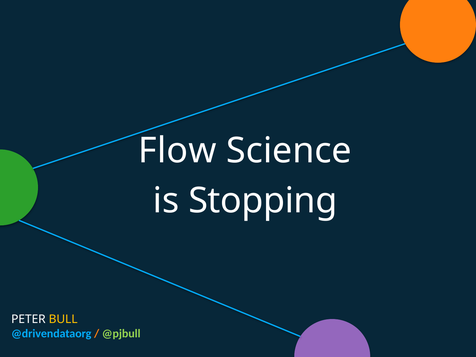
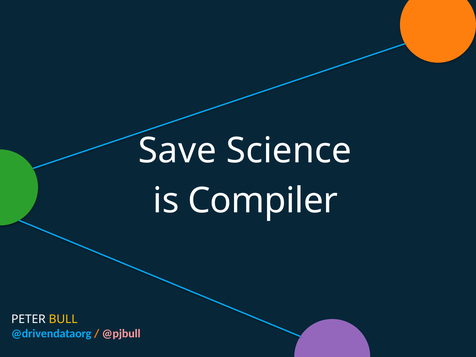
Flow: Flow -> Save
Stopping: Stopping -> Compiler
@pjbull colour: light green -> pink
